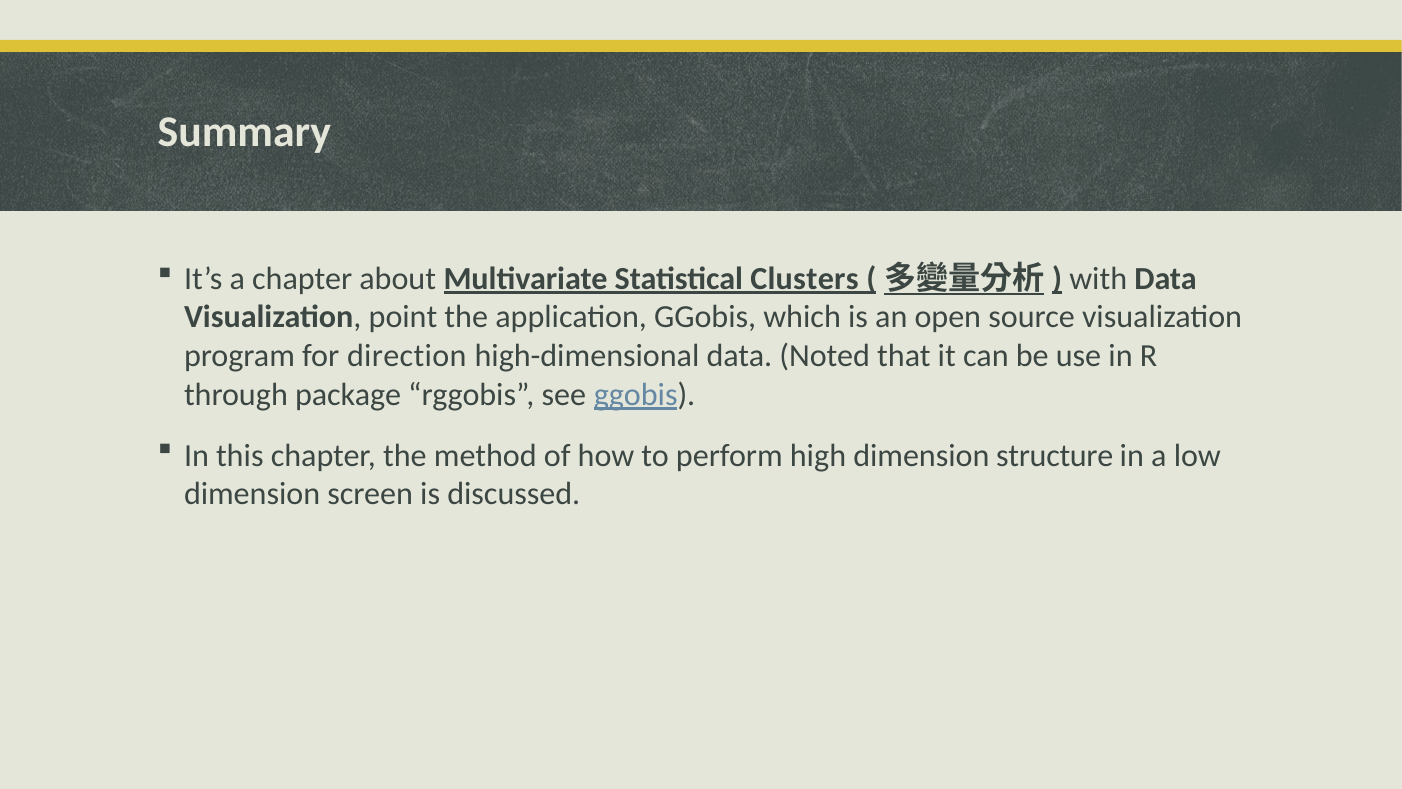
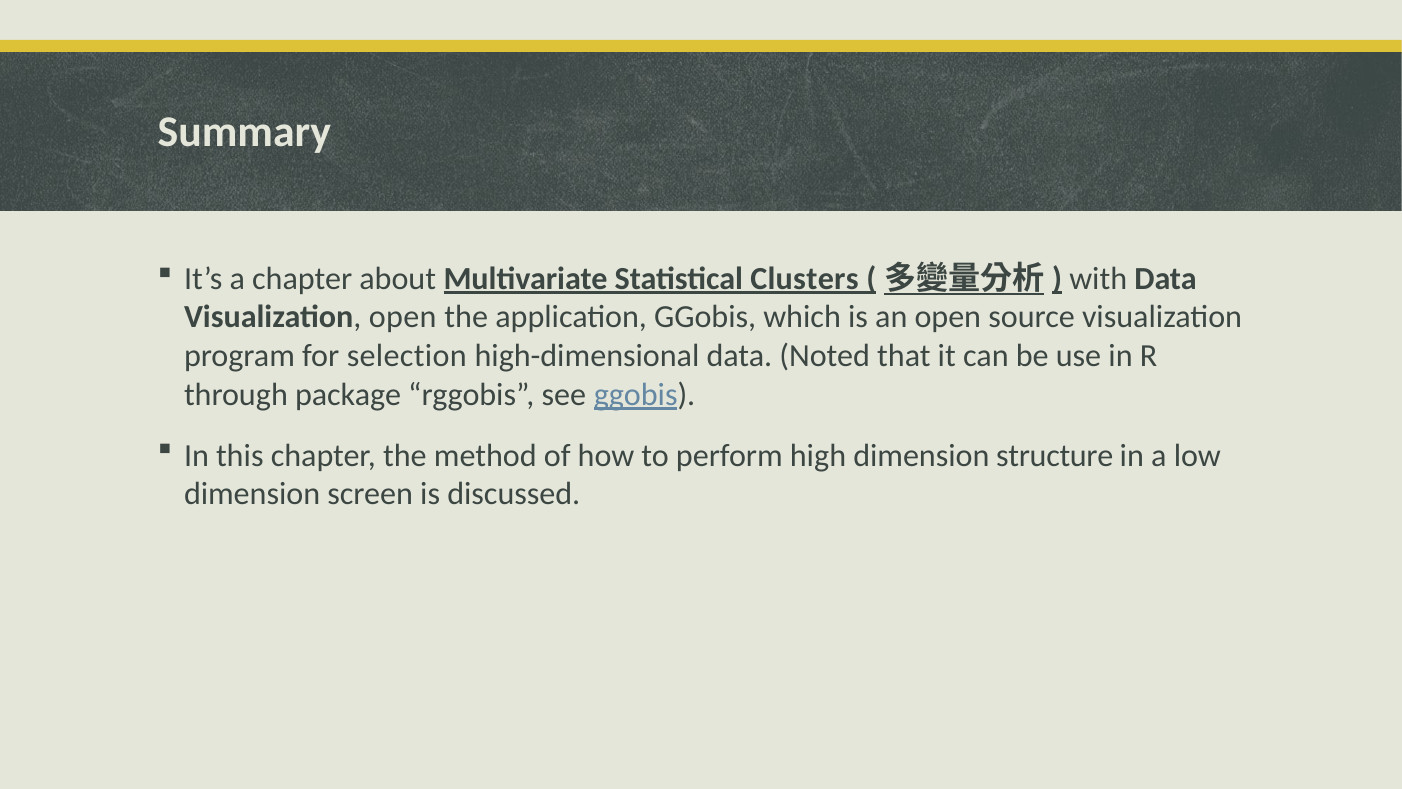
Visualization point: point -> open
direction: direction -> selection
